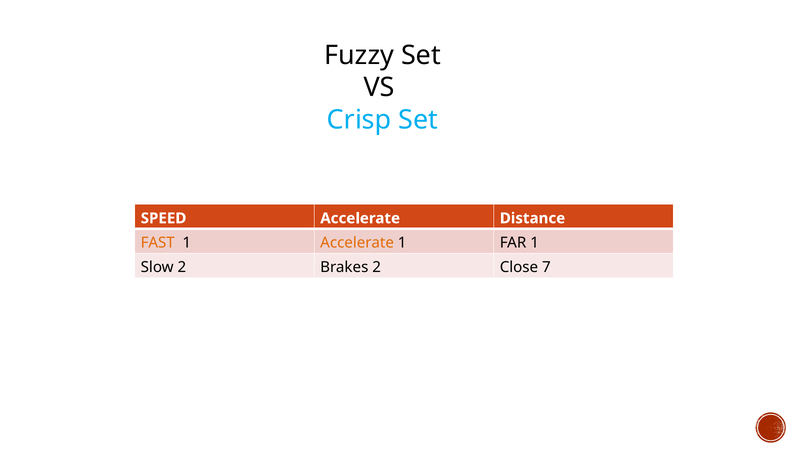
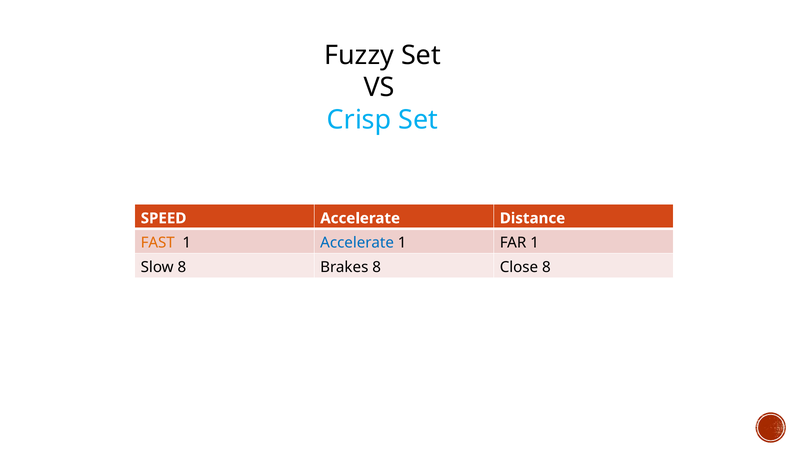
Accelerate at (357, 243) colour: orange -> blue
Slow 2: 2 -> 8
Brakes 2: 2 -> 8
Close 7: 7 -> 8
